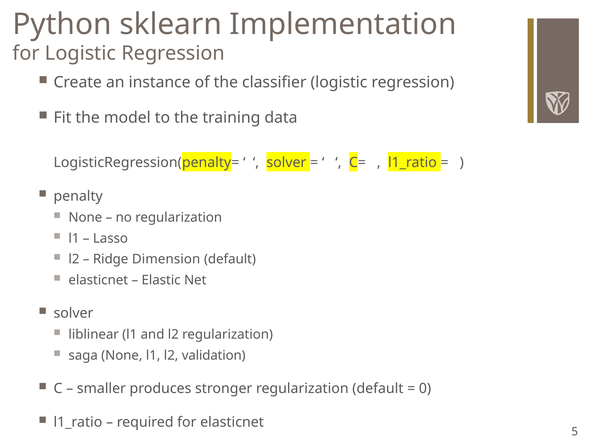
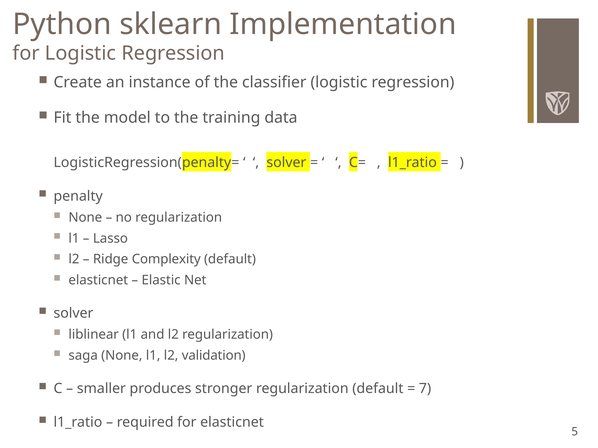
Dimension: Dimension -> Complexity
0: 0 -> 7
